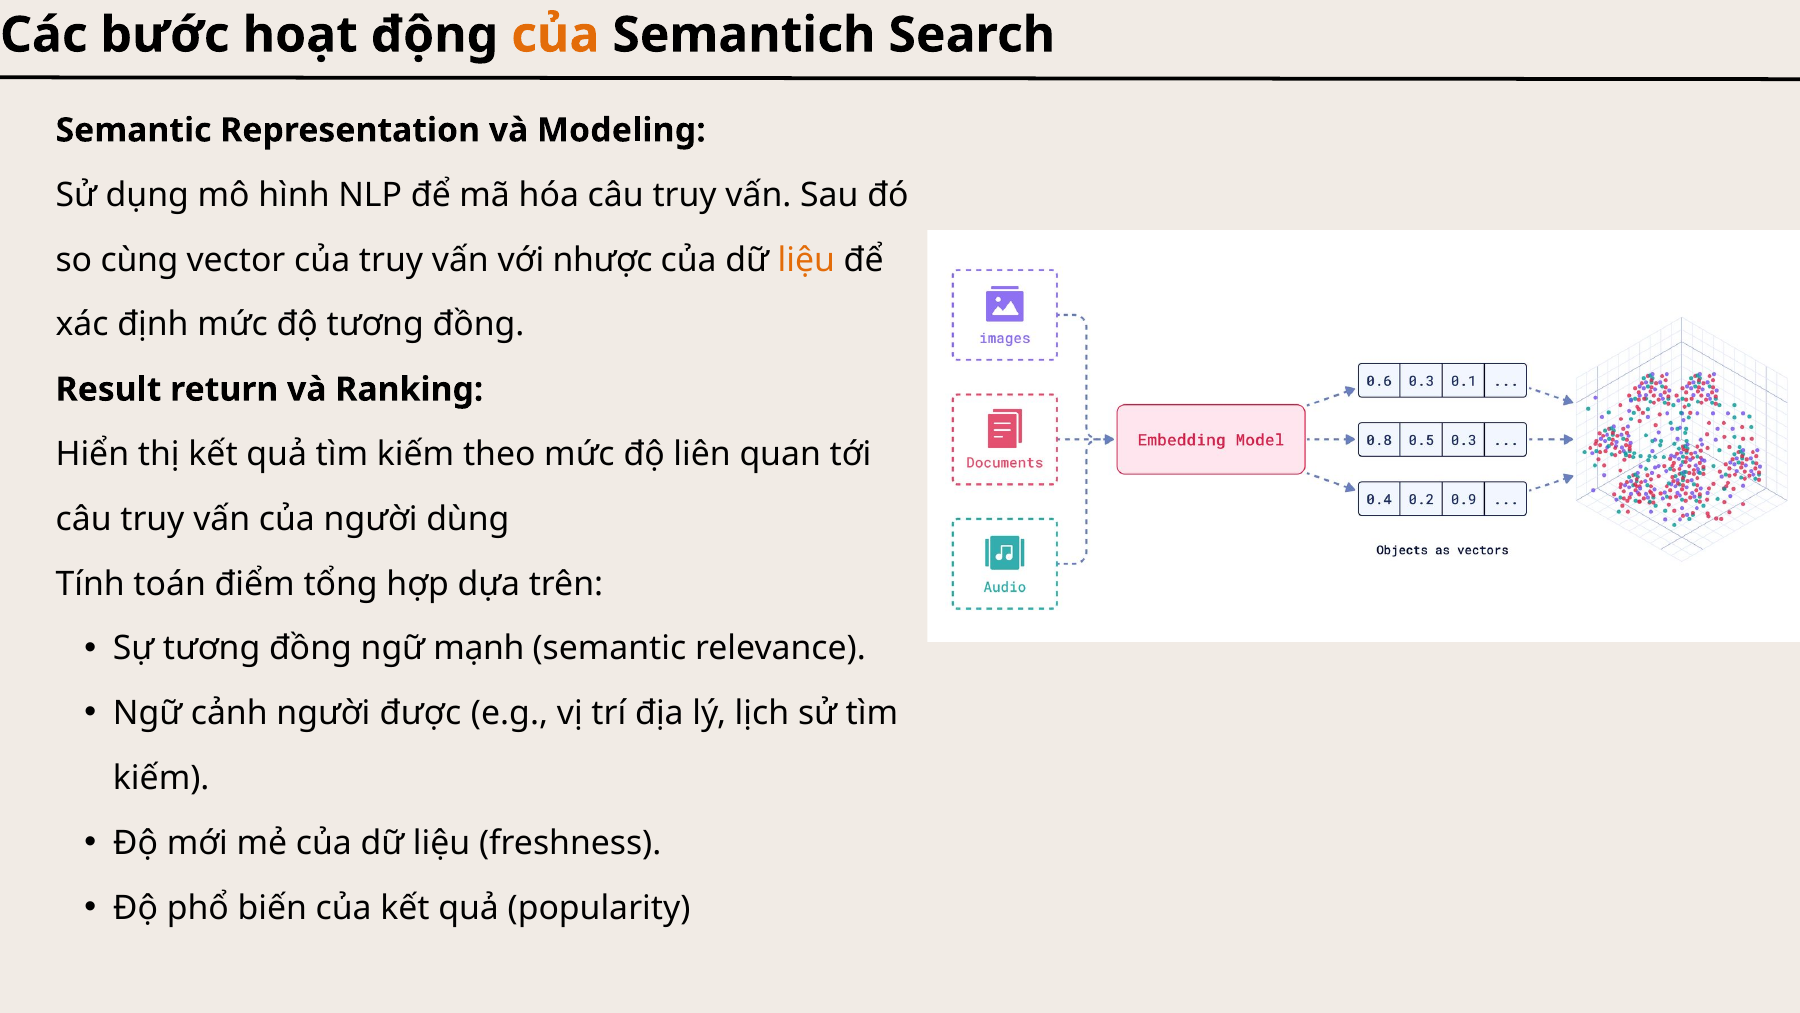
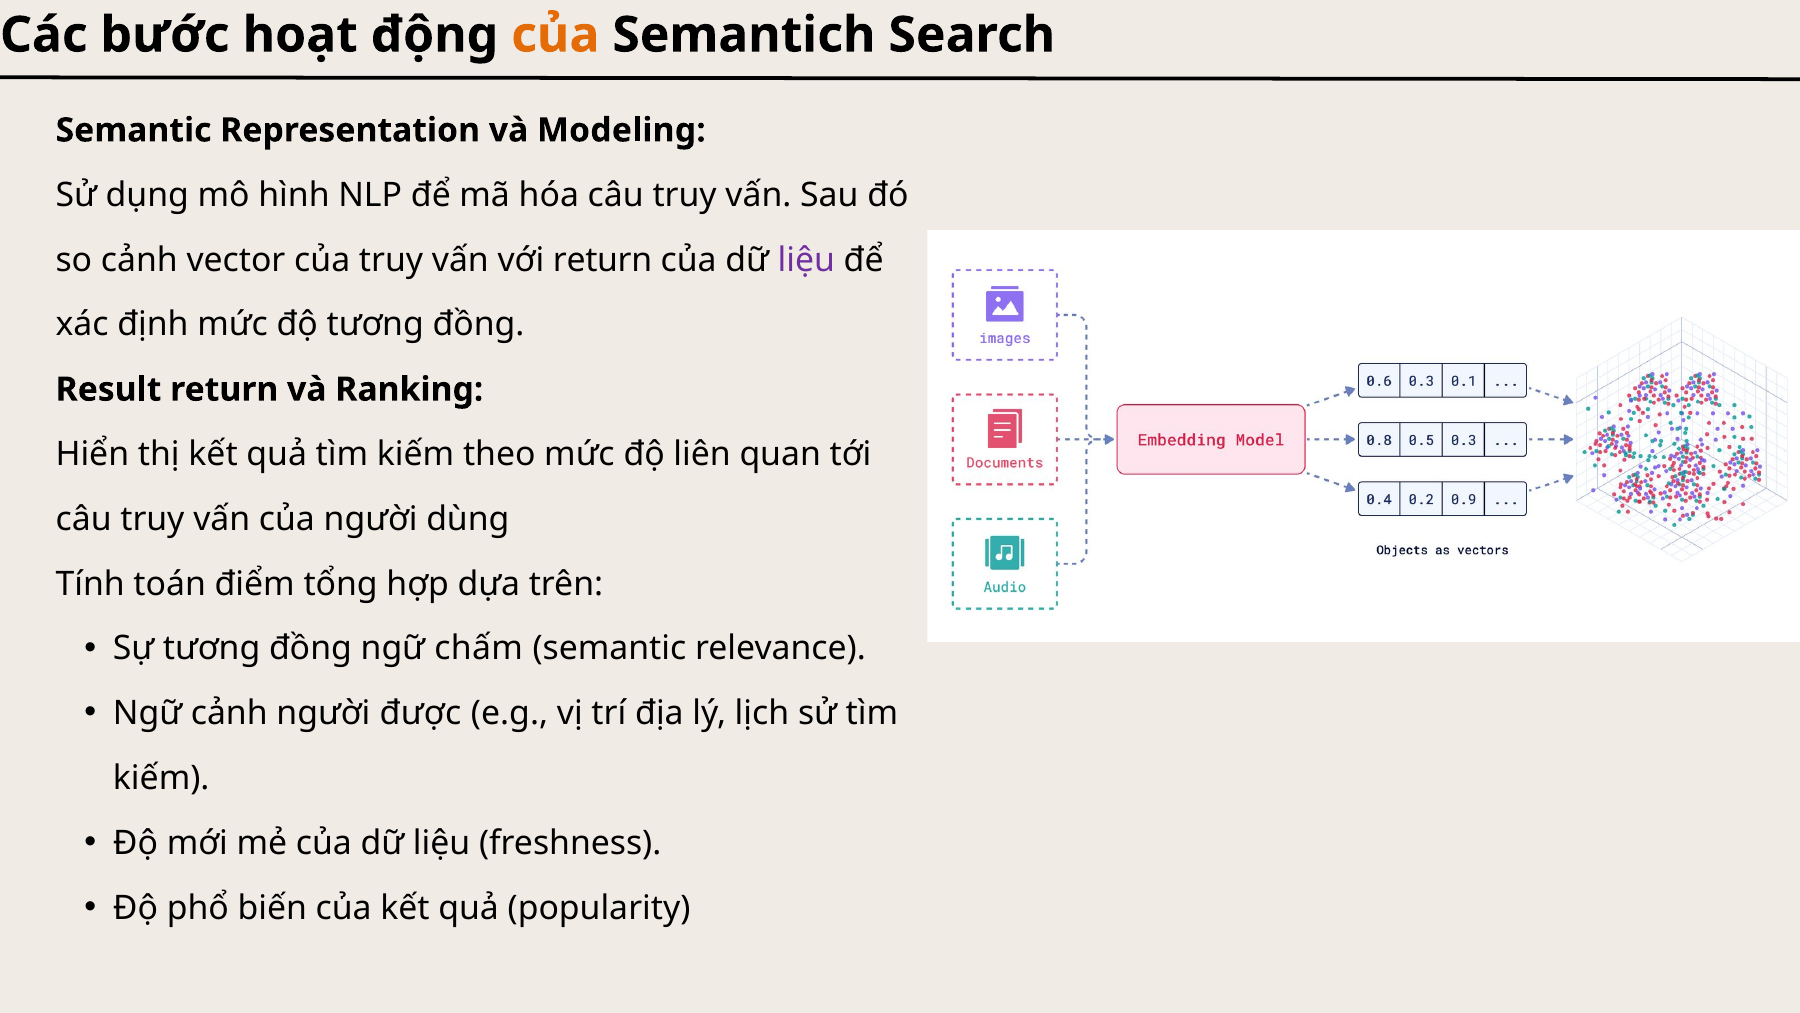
so cùng: cùng -> cảnh
với nhược: nhược -> return
liệu at (806, 260) colour: orange -> purple
mạnh: mạnh -> chấm
